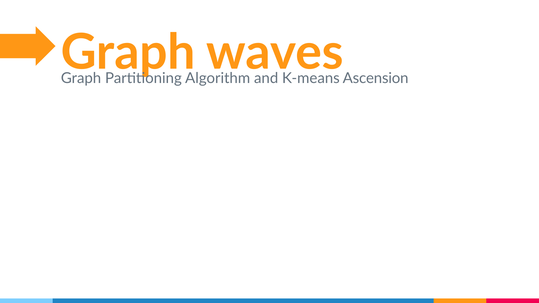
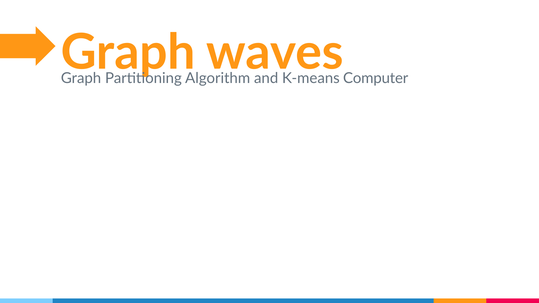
Ascension: Ascension -> Computer
